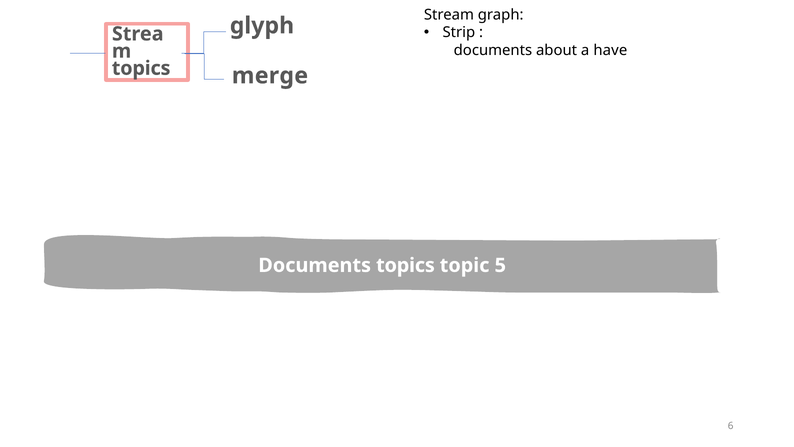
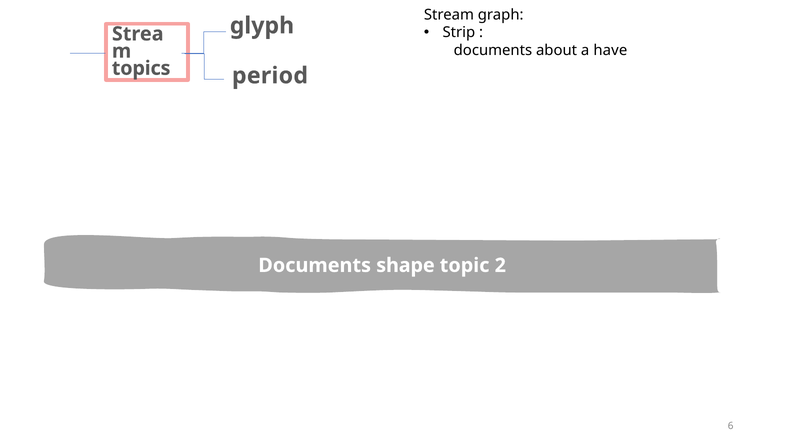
merge: merge -> period
Documents topics: topics -> shape
5: 5 -> 2
